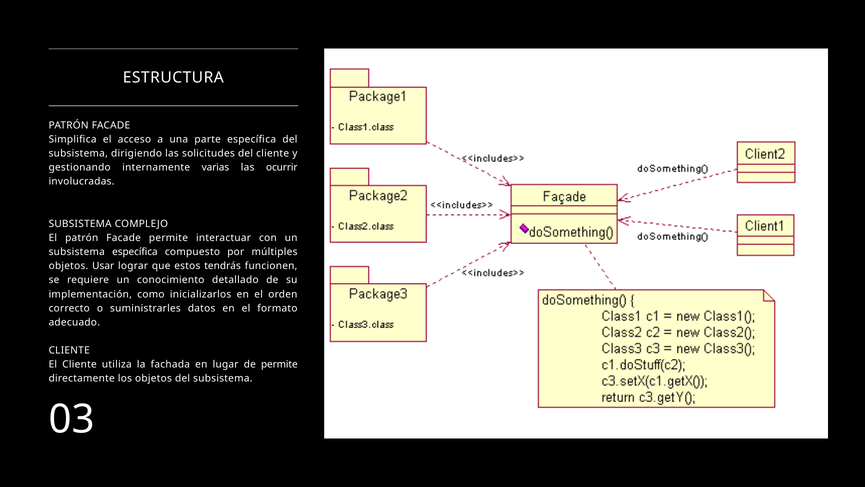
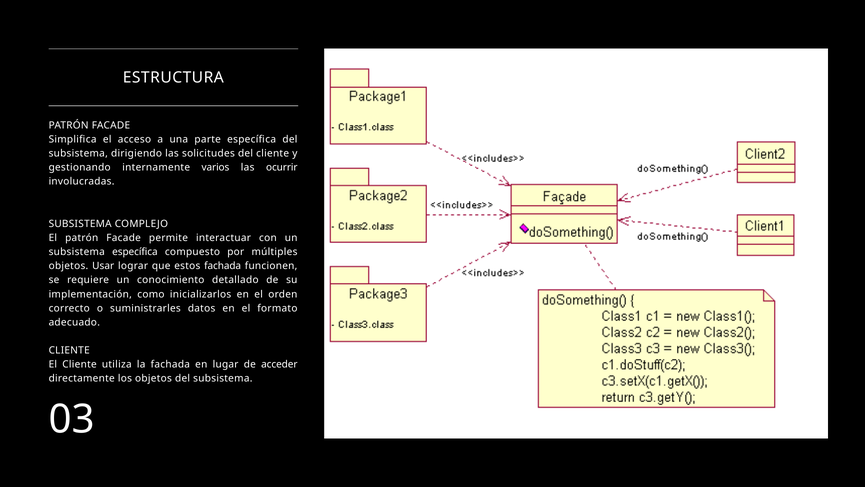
varias: varias -> varios
estos tendrás: tendrás -> fachada
de permite: permite -> acceder
